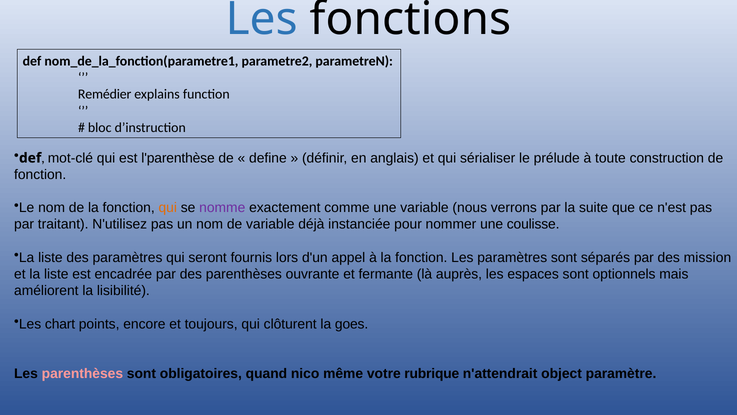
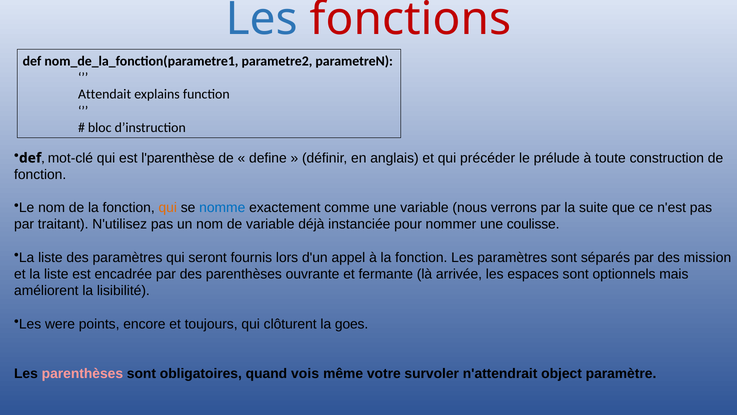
fonctions colour: black -> red
Remédier: Remédier -> Attendait
sérialiser: sérialiser -> précéder
nomme colour: purple -> blue
auprès: auprès -> arrivée
chart: chart -> were
nico: nico -> vois
rubrique: rubrique -> survoler
